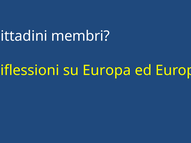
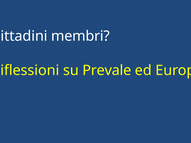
su Europa: Europa -> Prevale
